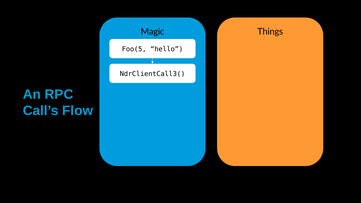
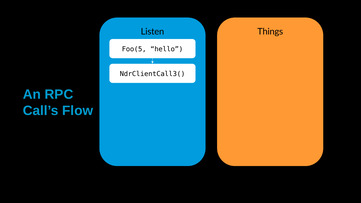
Magic: Magic -> Listen
